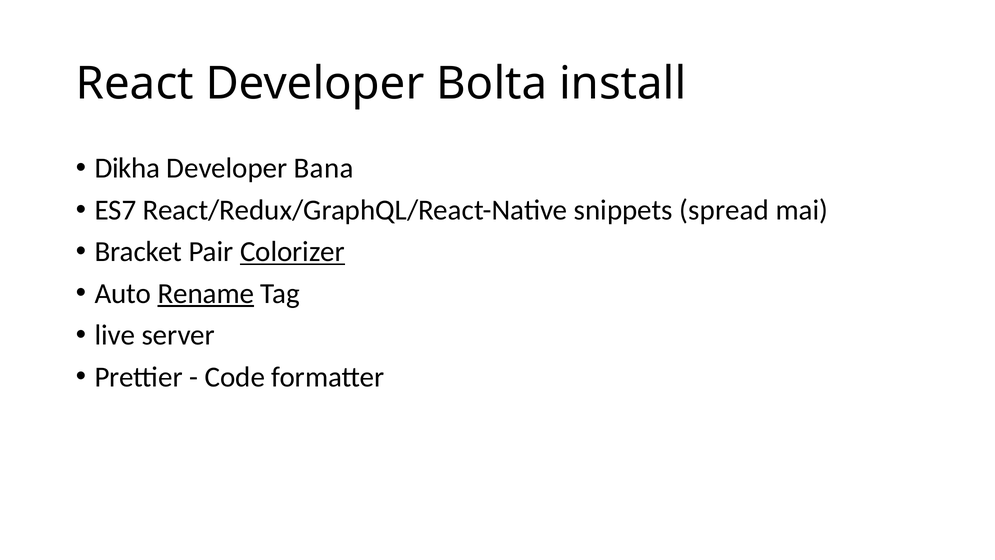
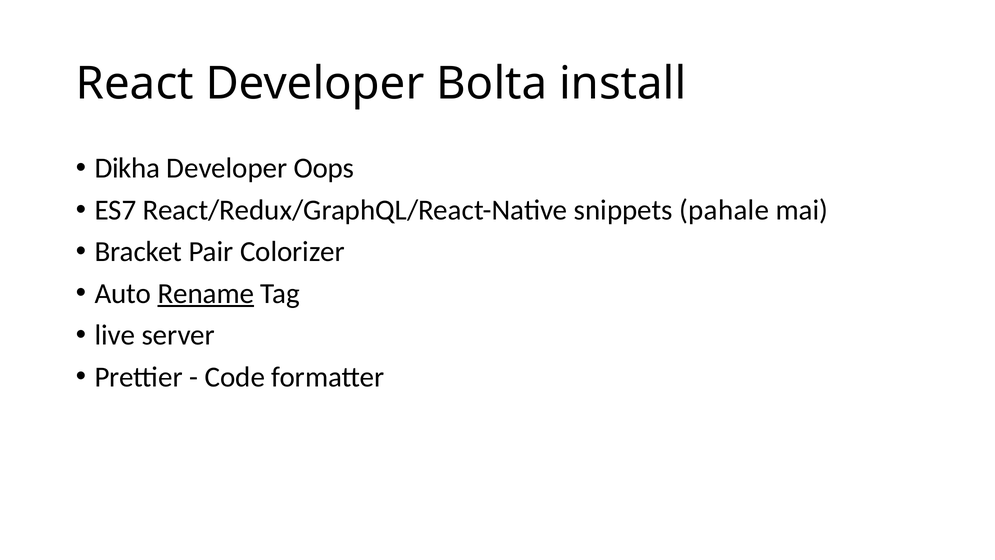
Bana: Bana -> Oops
spread: spread -> pahale
Colorizer underline: present -> none
